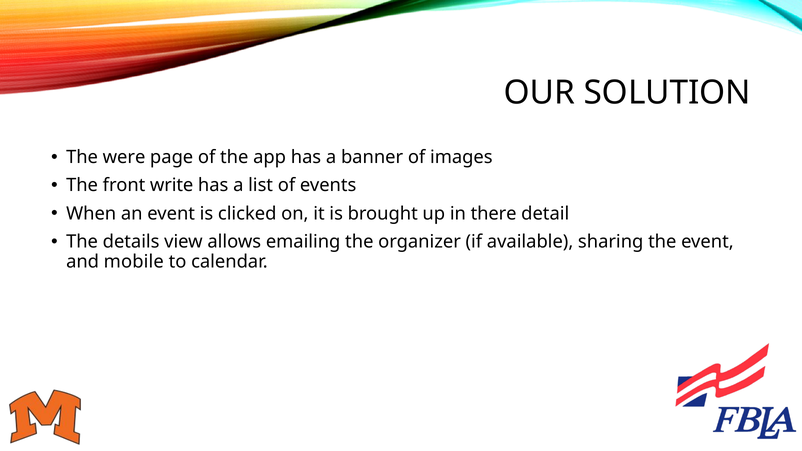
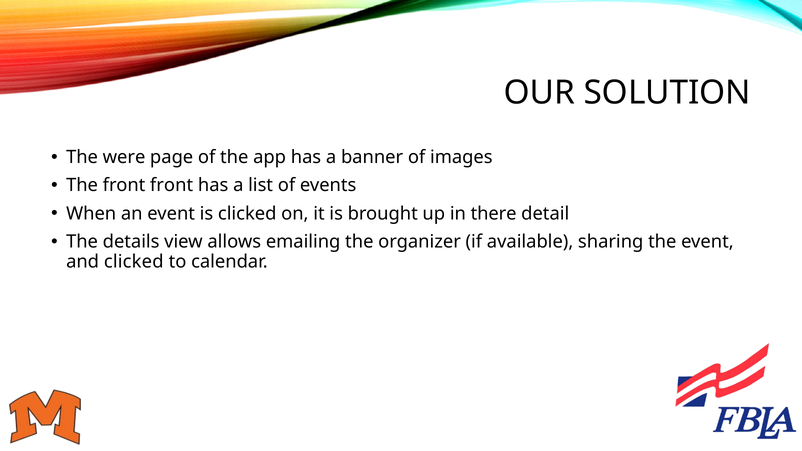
front write: write -> front
and mobile: mobile -> clicked
